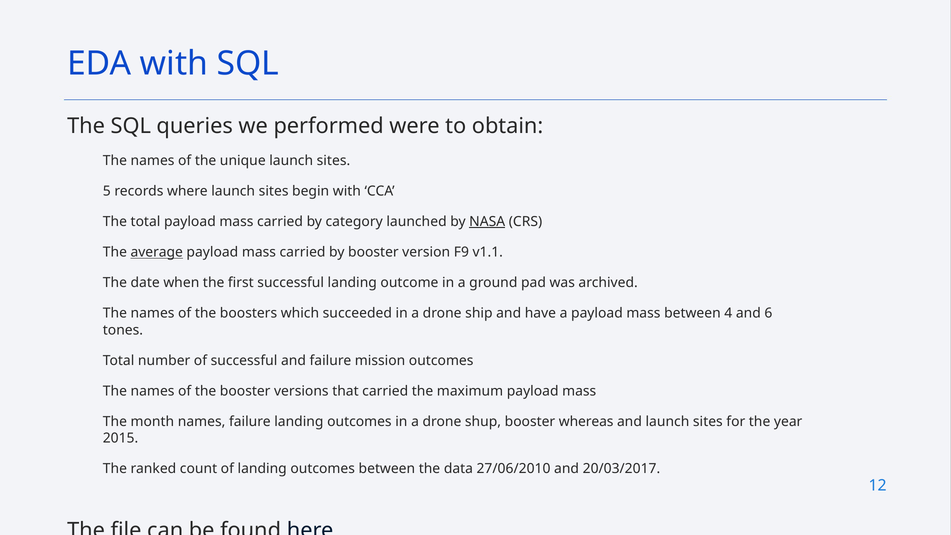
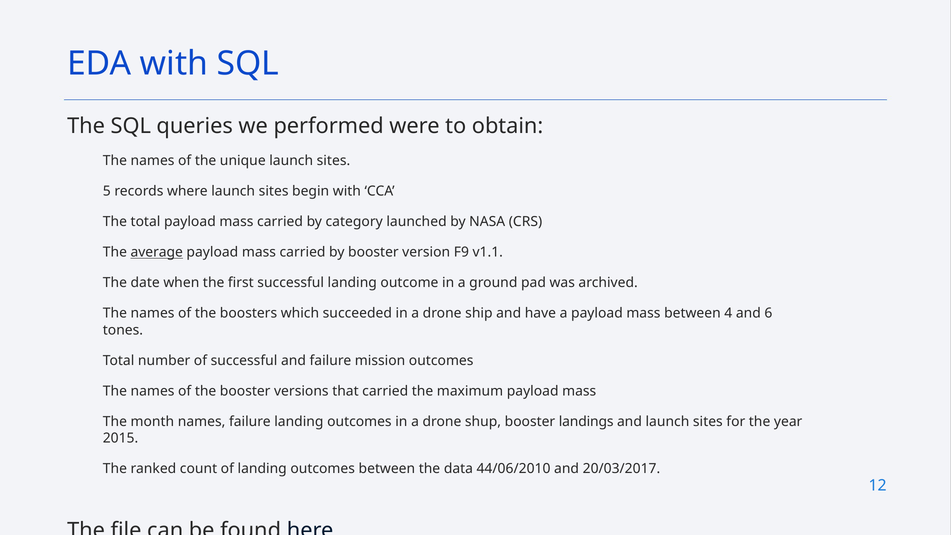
NASA underline: present -> none
whereas: whereas -> landings
27/06/2010: 27/06/2010 -> 44/06/2010
